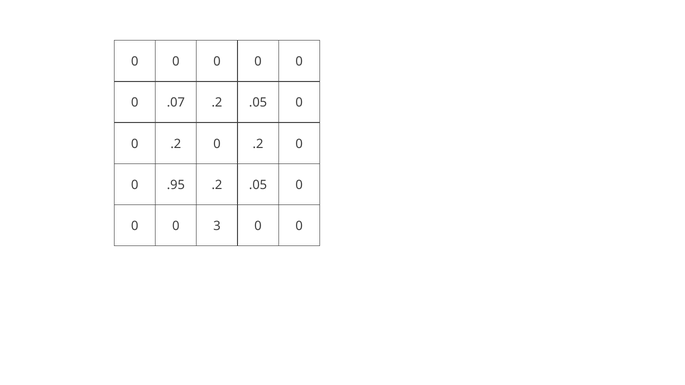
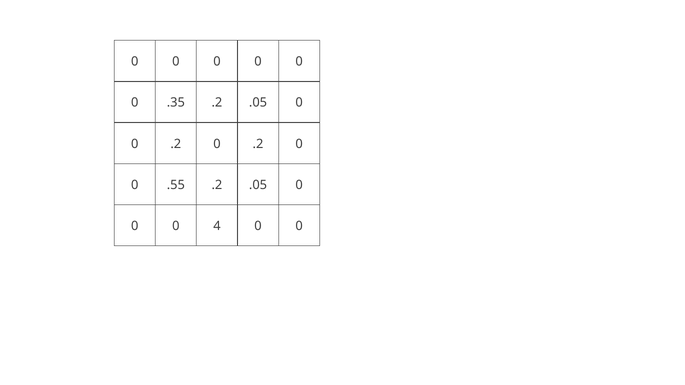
.07: .07 -> .35
.95: .95 -> .55
3: 3 -> 4
